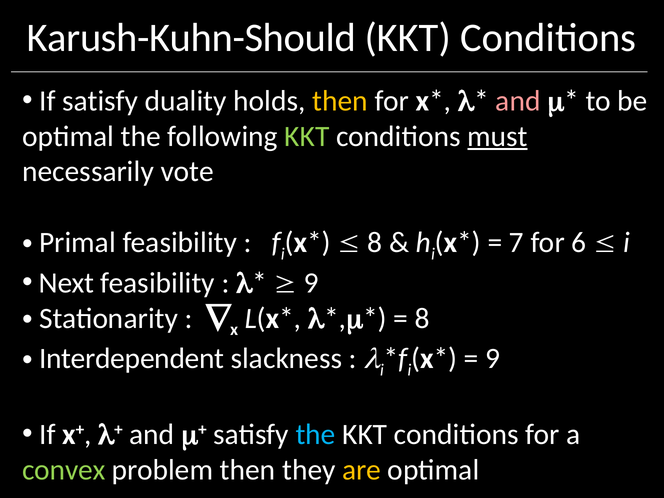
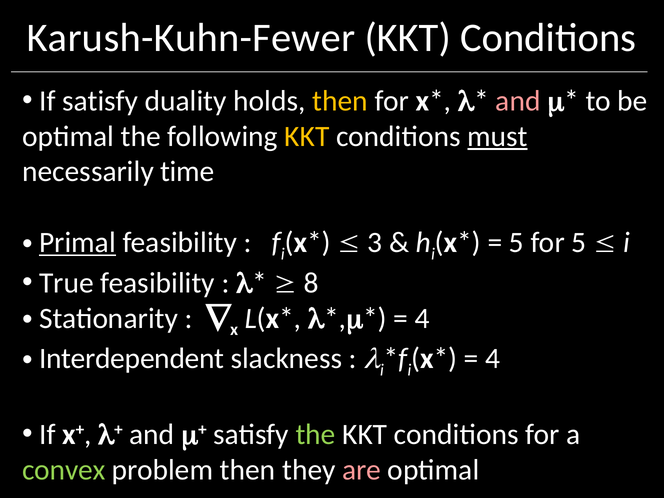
Karush-Kuhn-Should: Karush-Kuhn-Should -> Karush-Kuhn-Fewer
KKT at (307, 136) colour: light green -> yellow
vote: vote -> time
Primal underline: none -> present
8 at (375, 243): 8 -> 3
7 at (516, 243): 7 -> 5
for 6: 6 -> 5
Next: Next -> True
9 at (311, 283): 9 -> 8
8 at (422, 318): 8 -> 4
9 at (493, 359): 9 -> 4
the at (316, 434) colour: light blue -> light green
are colour: yellow -> pink
